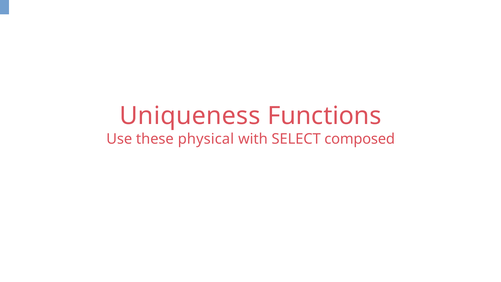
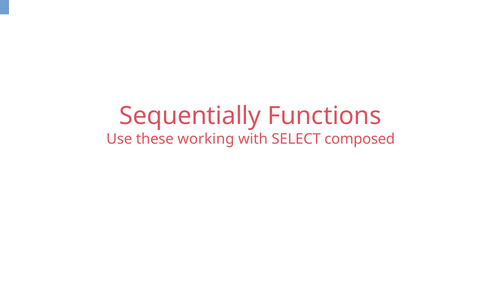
Uniqueness: Uniqueness -> Sequentially
physical: physical -> working
